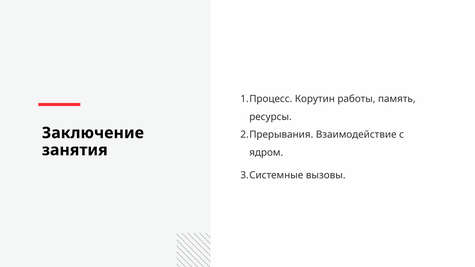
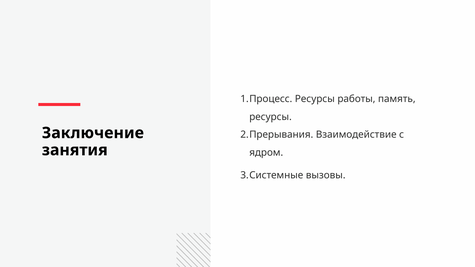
Корутин at (315, 99): Корутин -> Ресурсы
